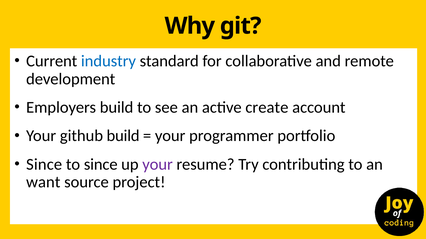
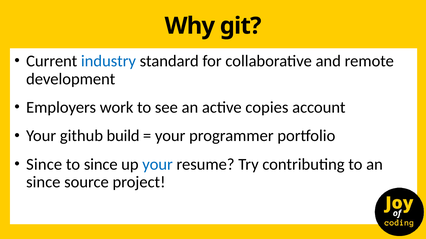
Employers build: build -> work
create: create -> copies
your at (158, 165) colour: purple -> blue
want at (43, 183): want -> since
